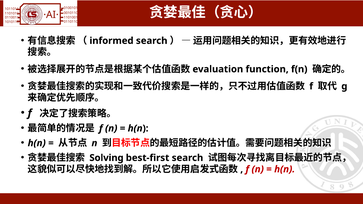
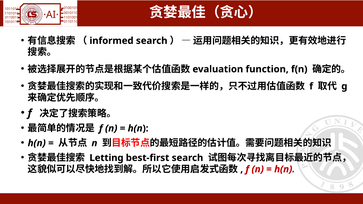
Solving: Solving -> Letting
